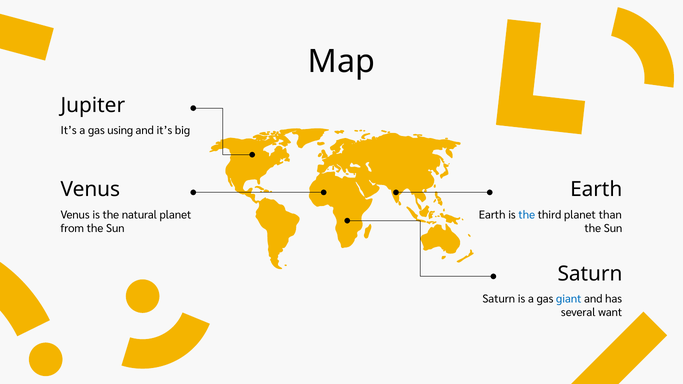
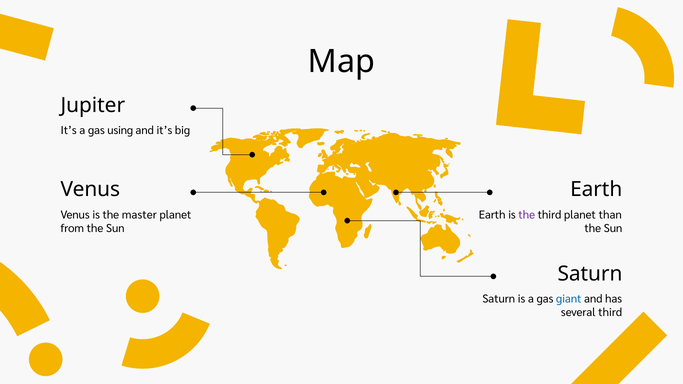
natural: natural -> master
the at (527, 215) colour: blue -> purple
several want: want -> third
